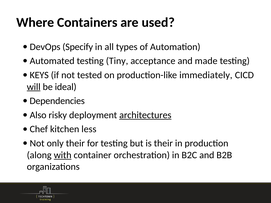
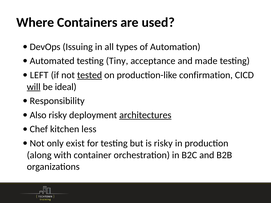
Specify: Specify -> Issuing
KEYS: KEYS -> LEFT
tested underline: none -> present
immediately: immediately -> confirmation
Dependencies: Dependencies -> Responsibility
only their: their -> exist
is their: their -> risky
with underline: present -> none
